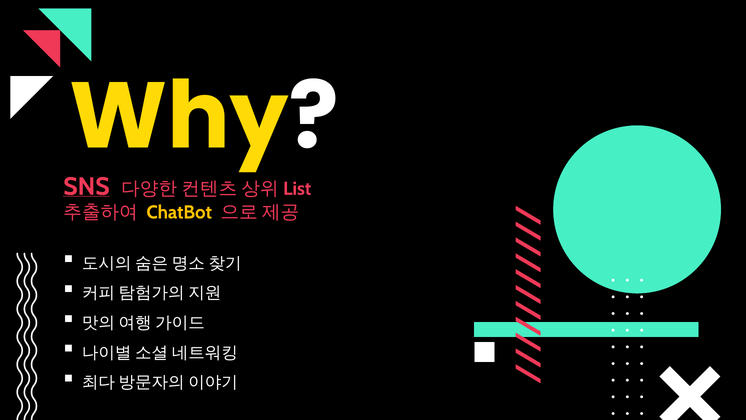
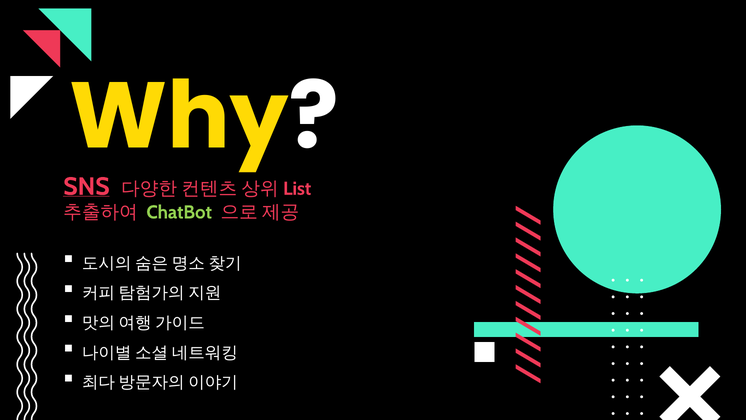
ChatBot colour: yellow -> light green
